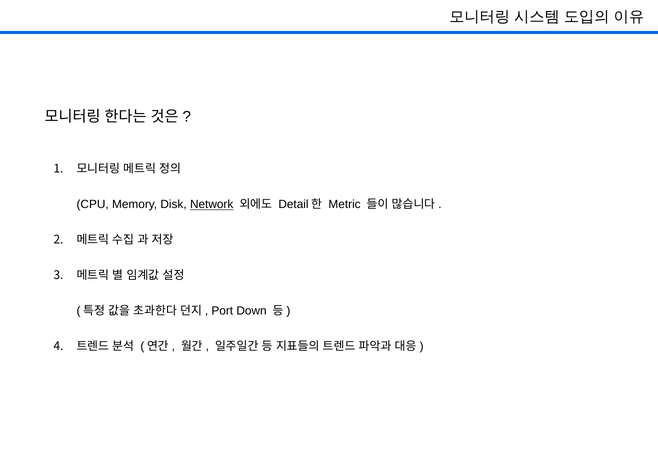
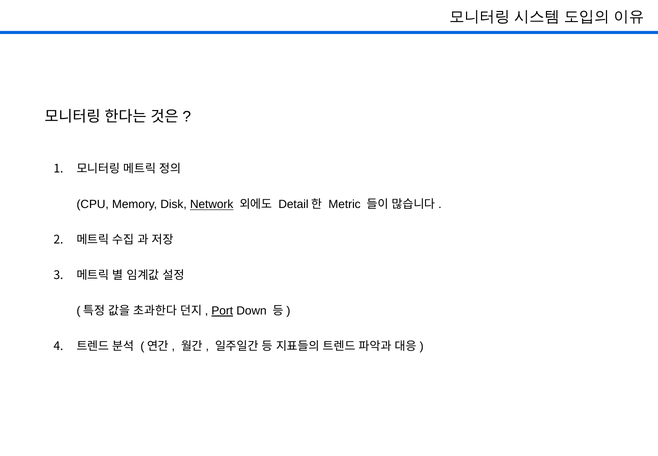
Port underline: none -> present
